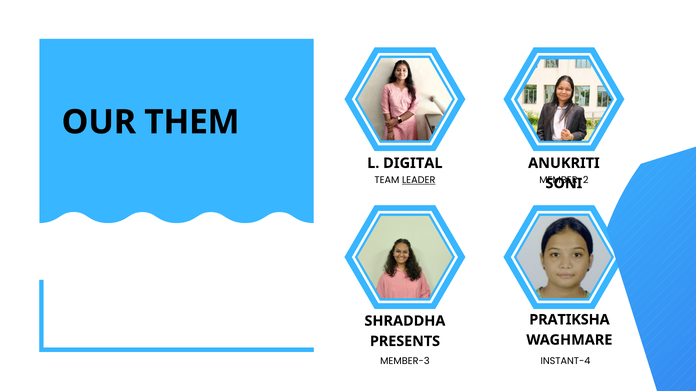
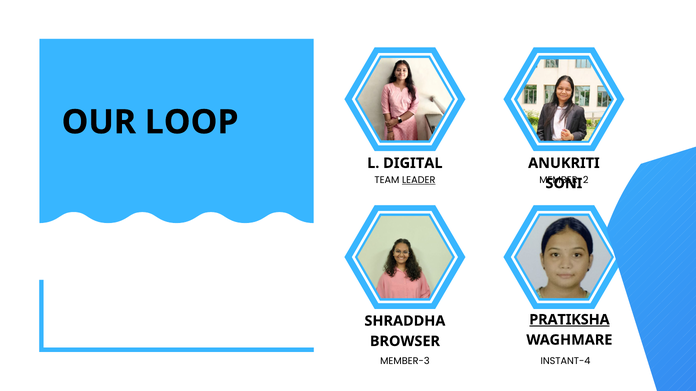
THEM: THEM -> LOOP
PRATIKSHA underline: none -> present
PRESENTS: PRESENTS -> BROWSER
